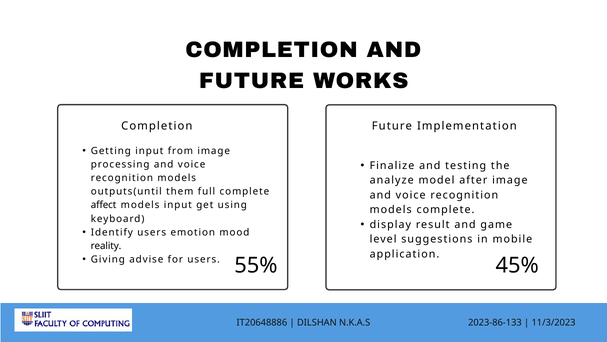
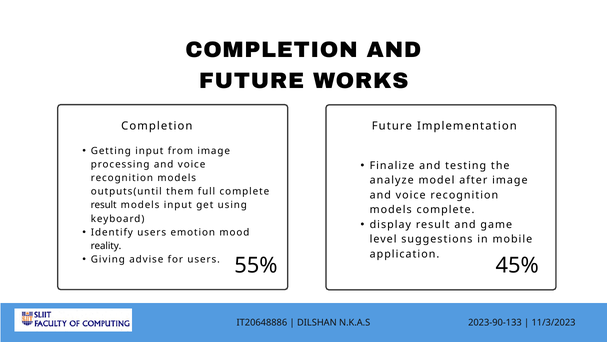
affect at (104, 205): affect -> result
2023-86-133: 2023-86-133 -> 2023-90-133
